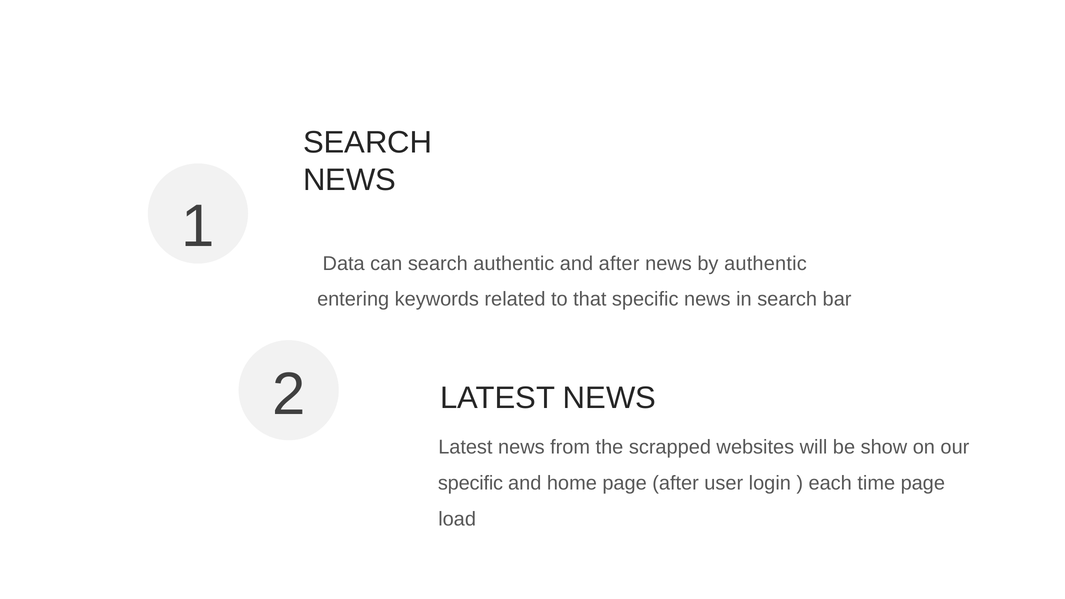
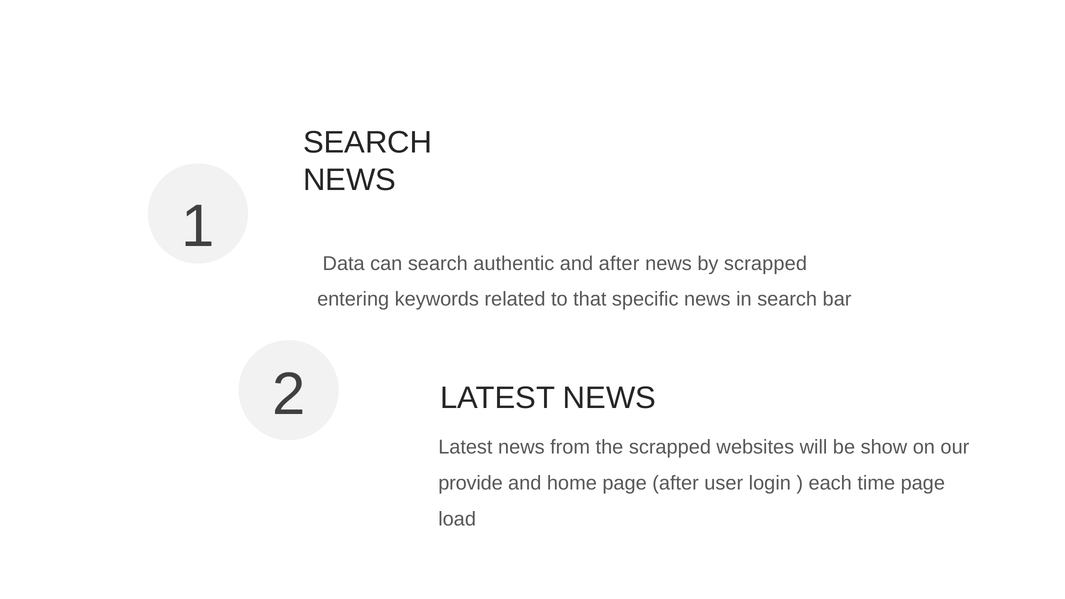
by authentic: authentic -> scrapped
specific at (471, 483): specific -> provide
